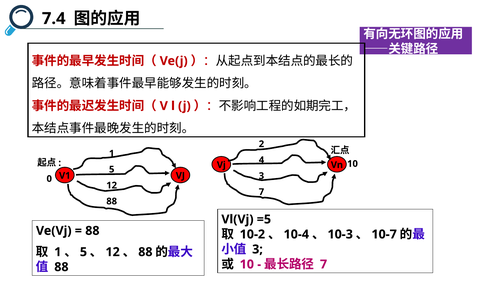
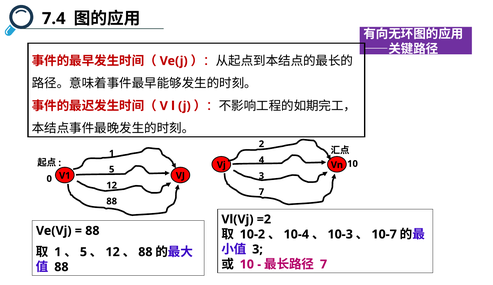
=5: =5 -> =2
